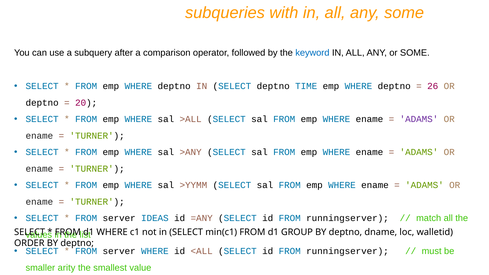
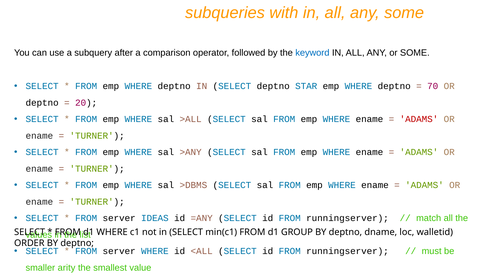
TIME: TIME -> STAR
26: 26 -> 70
ADAMS at (419, 119) colour: purple -> red
>YYMM: >YYMM -> >DBMS
